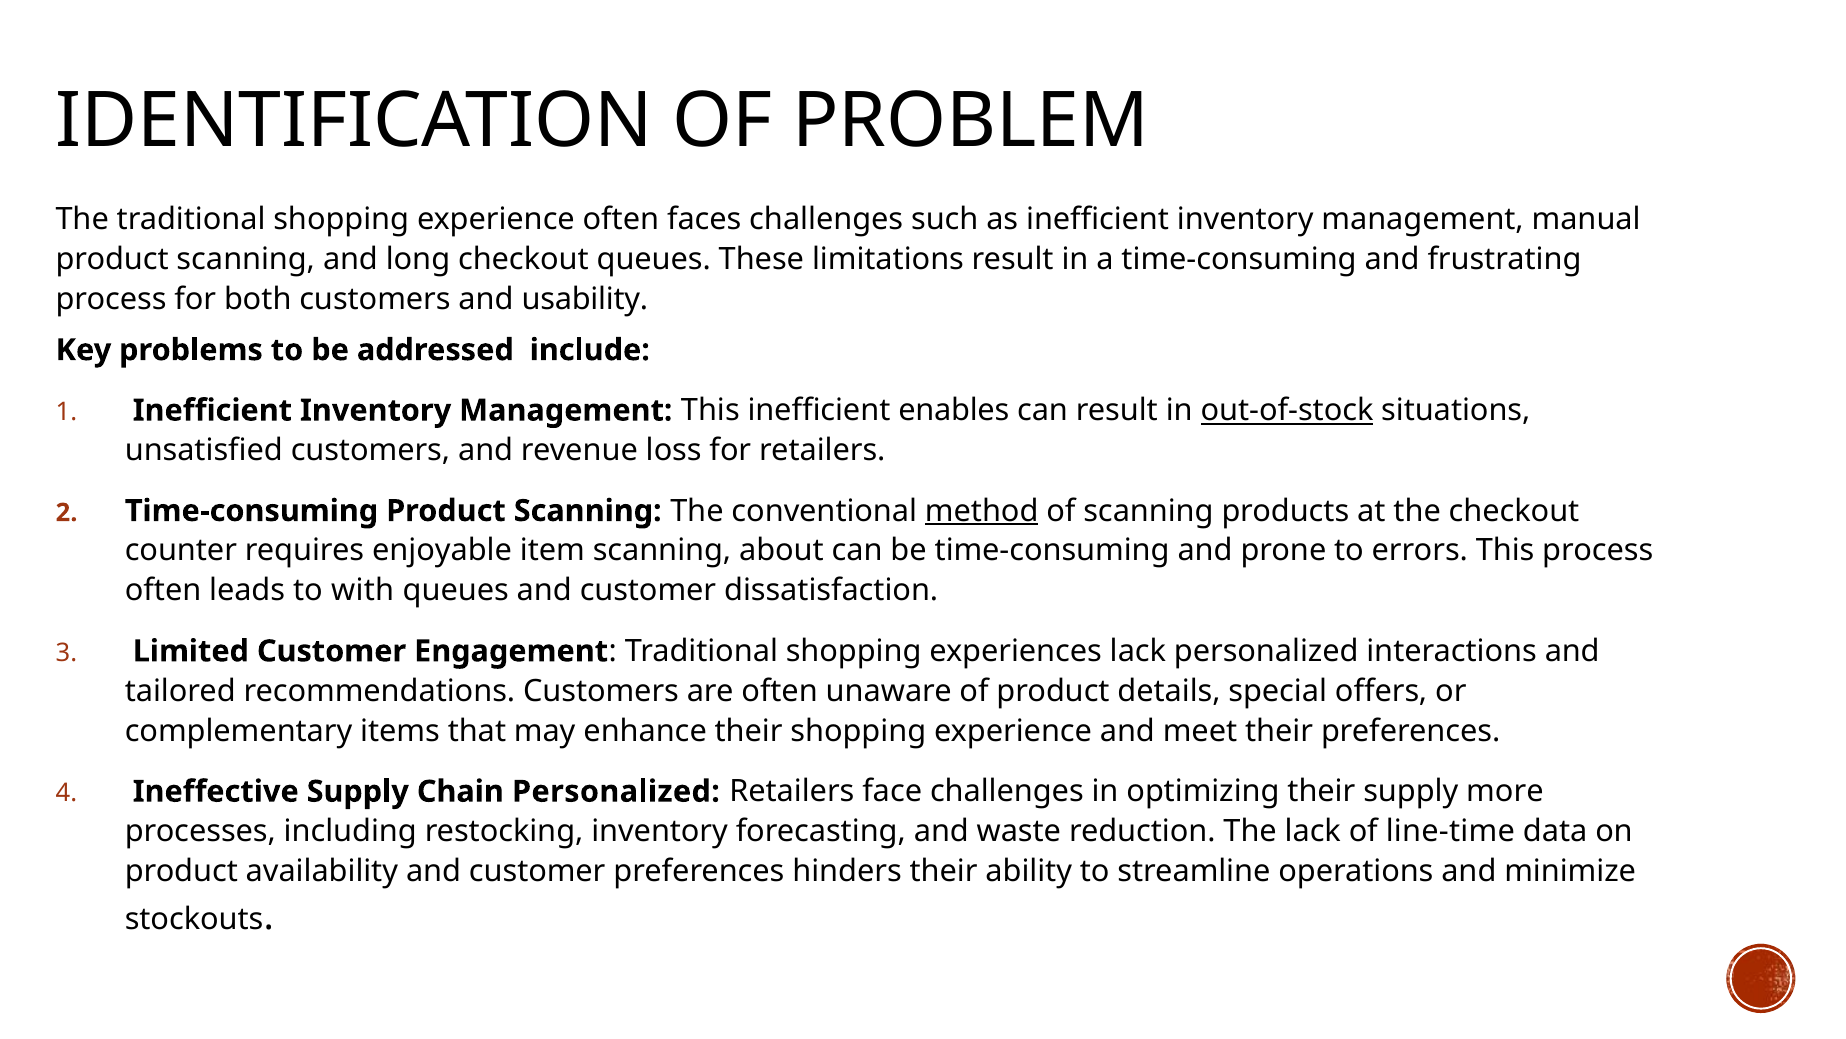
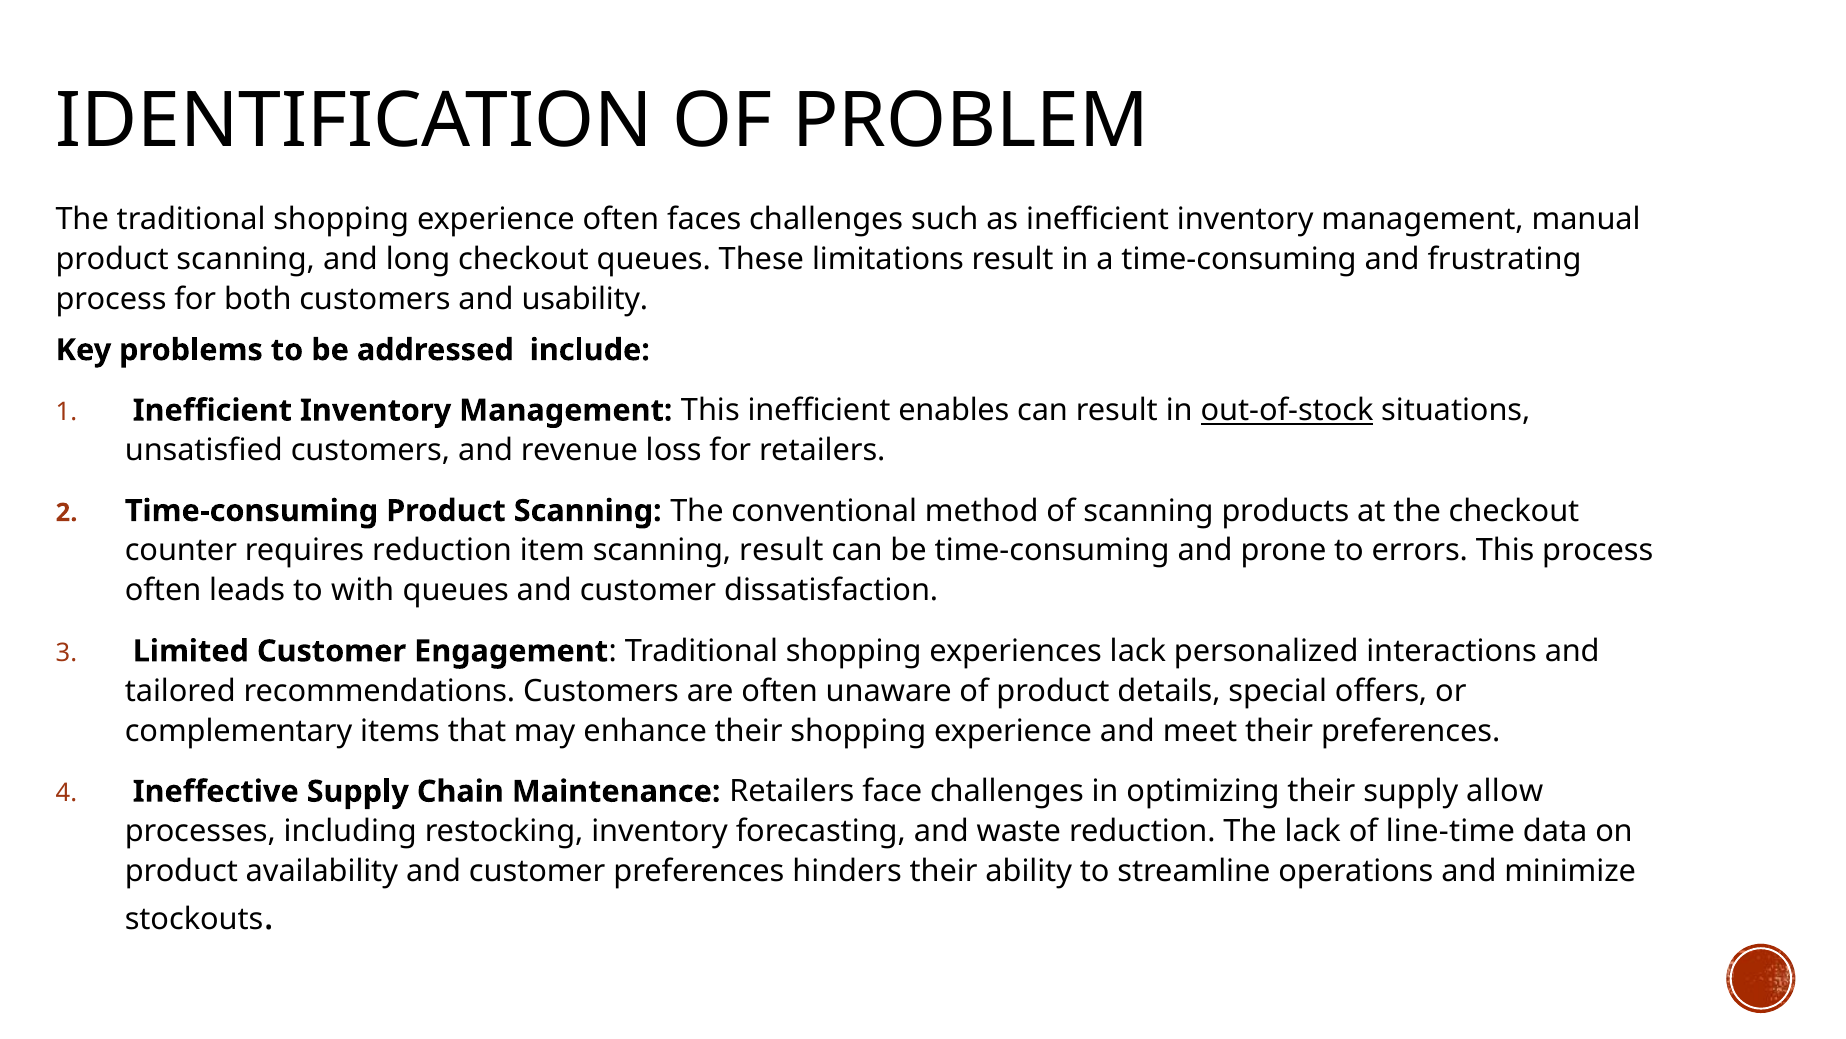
method underline: present -> none
requires enjoyable: enjoyable -> reduction
scanning about: about -> result
Chain Personalized: Personalized -> Maintenance
more: more -> allow
